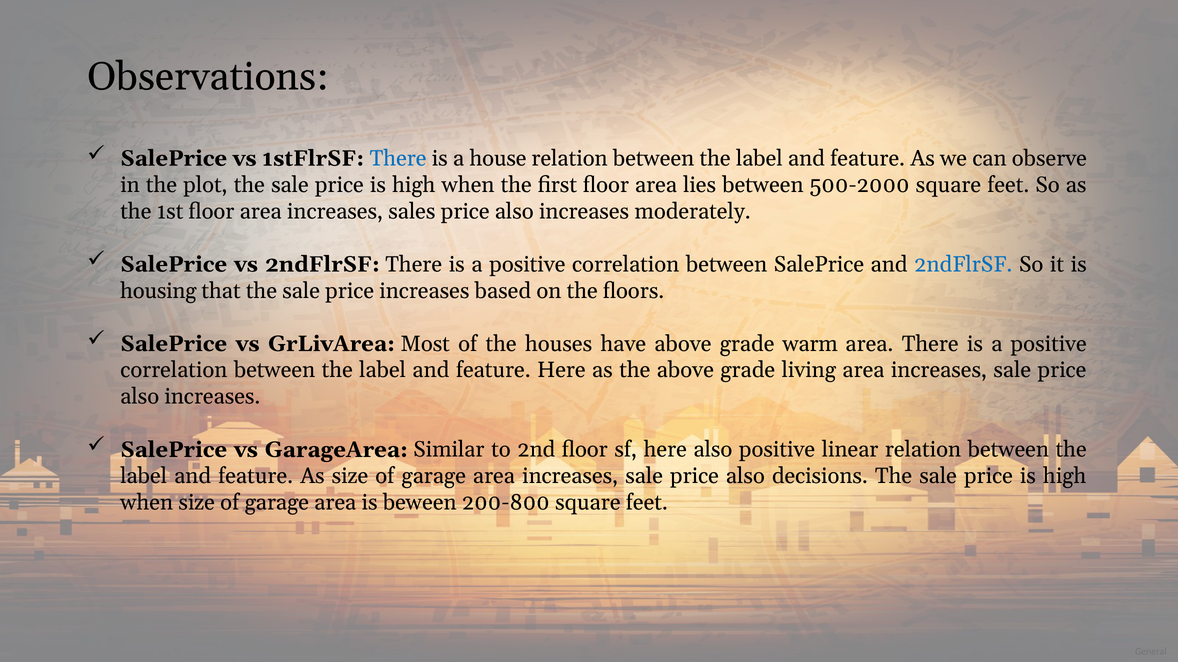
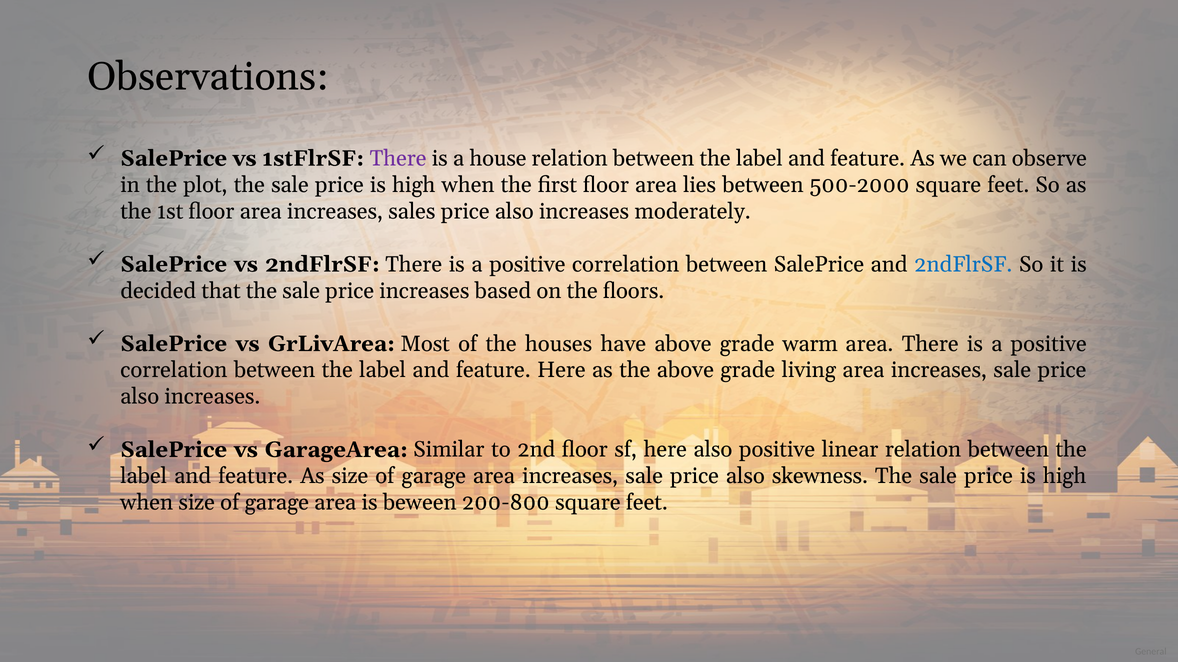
There at (398, 159) colour: blue -> purple
housing: housing -> decided
decisions: decisions -> skewness
